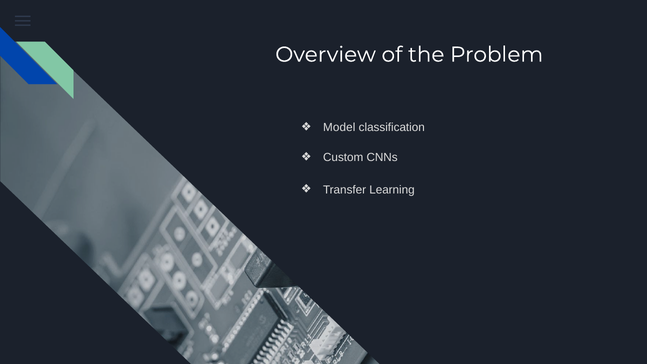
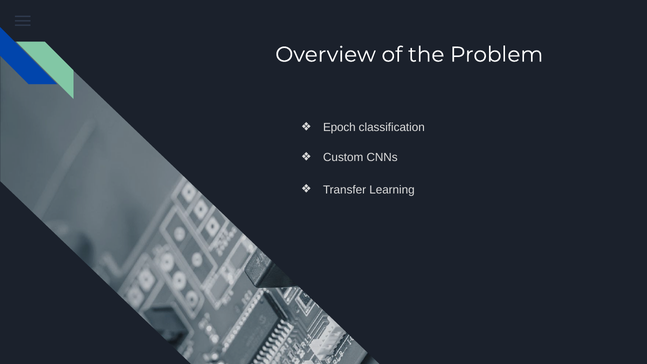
Model: Model -> Epoch
